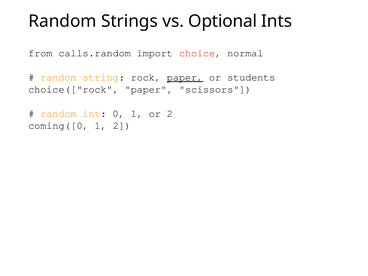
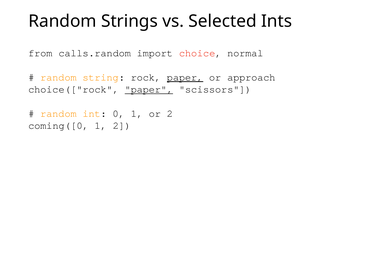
Optional: Optional -> Selected
students: students -> approach
paper at (149, 89) underline: none -> present
